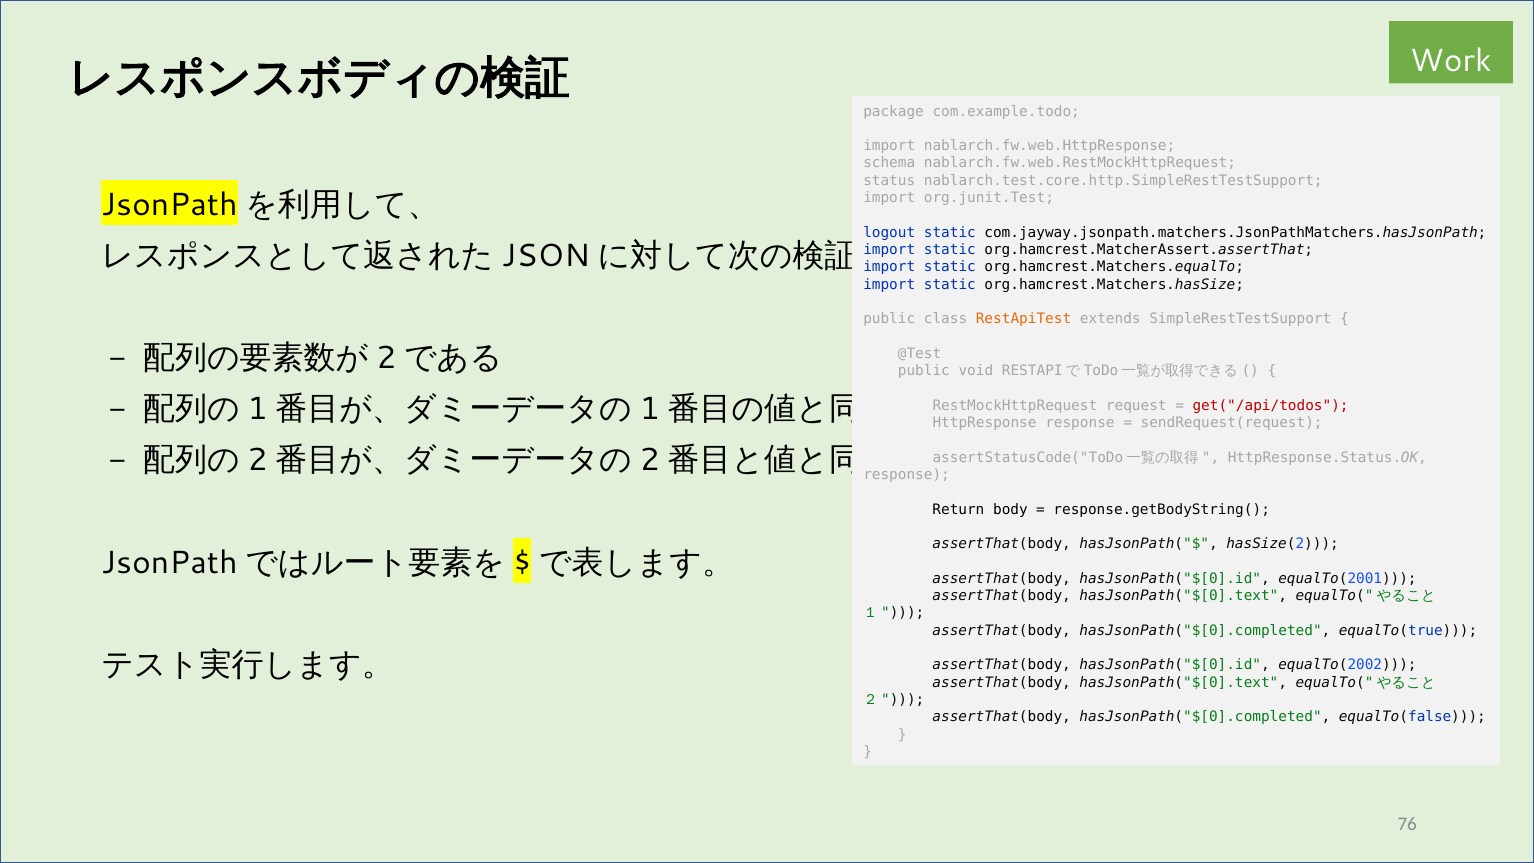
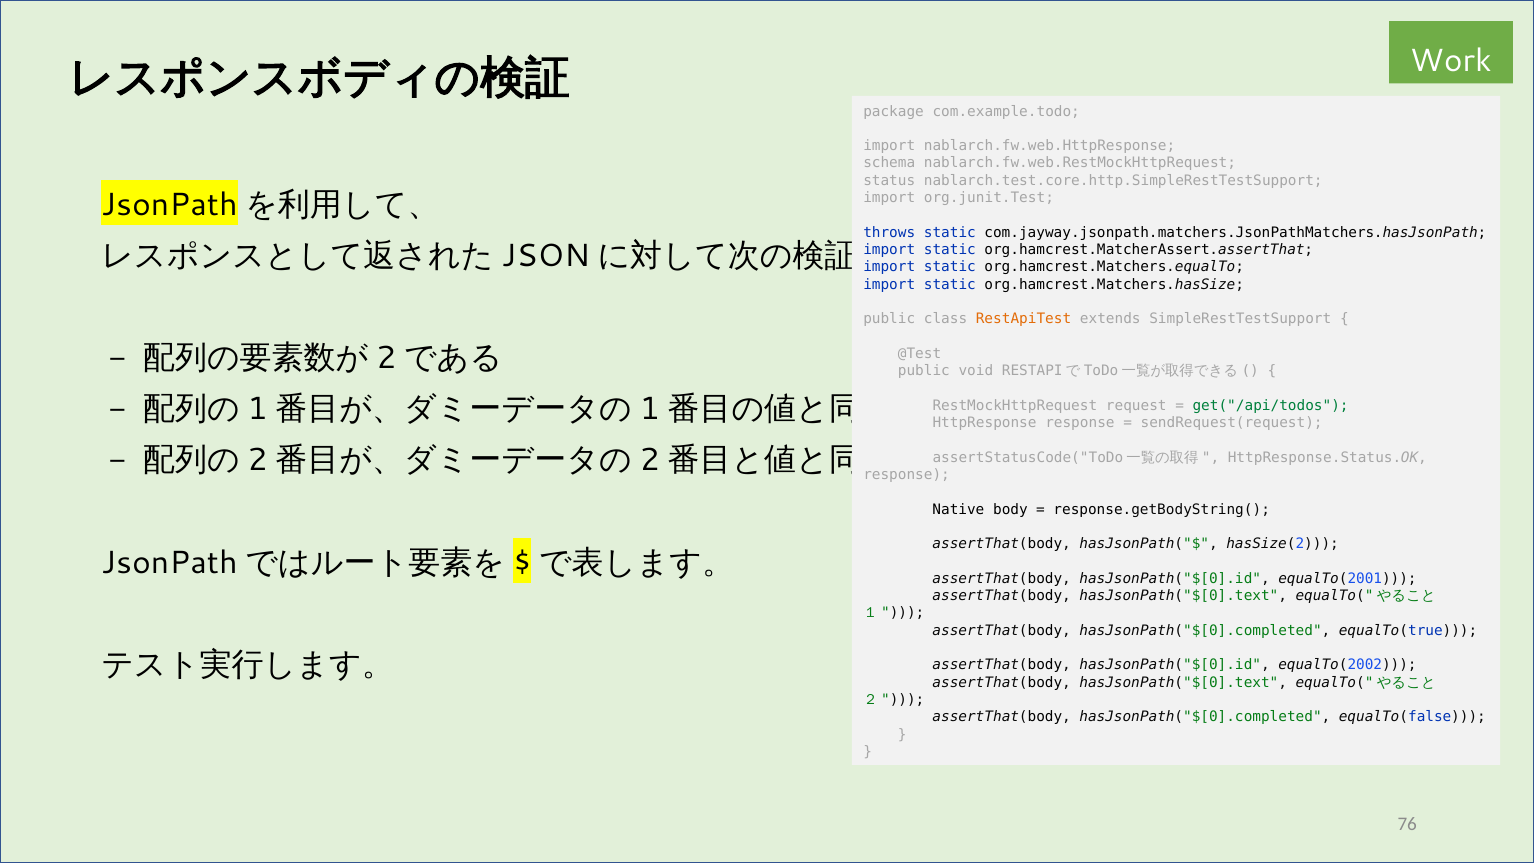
logout: logout -> throws
get("/api/todos colour: red -> green
Return: Return -> Native
